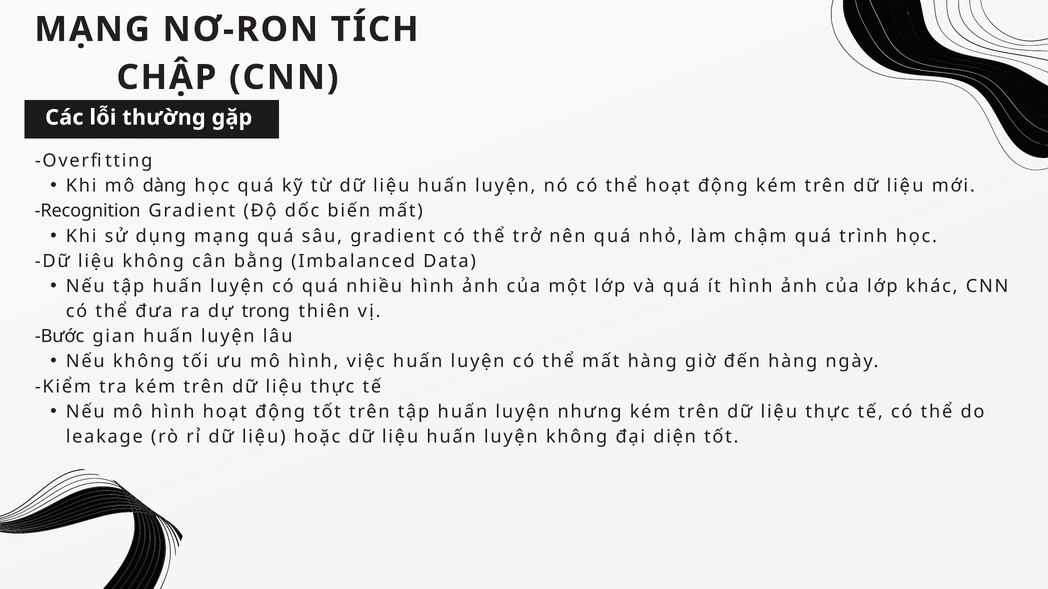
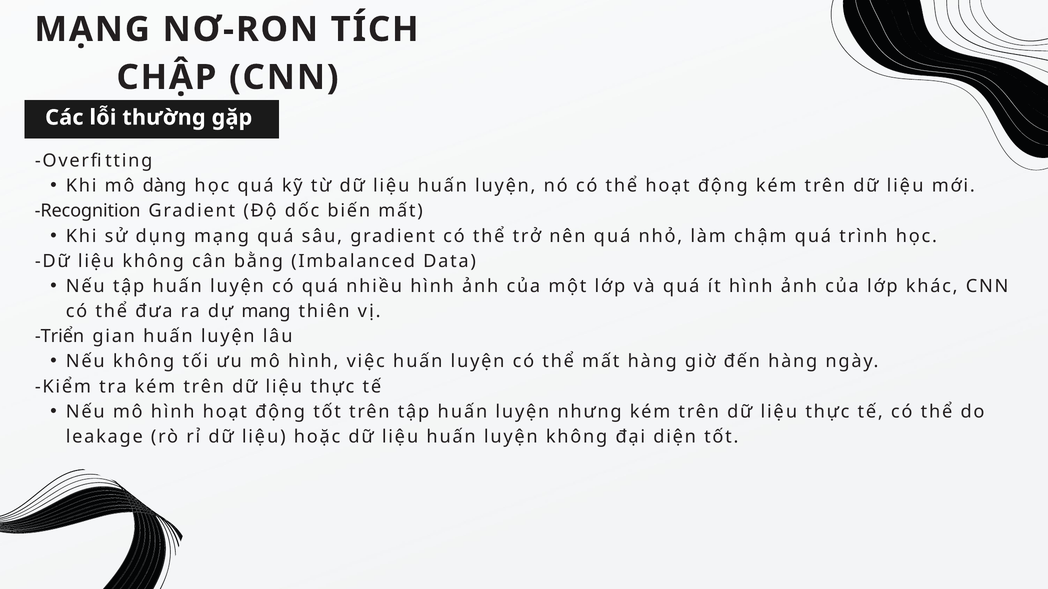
trong: trong -> mang
Bước: Bước -> Triển
